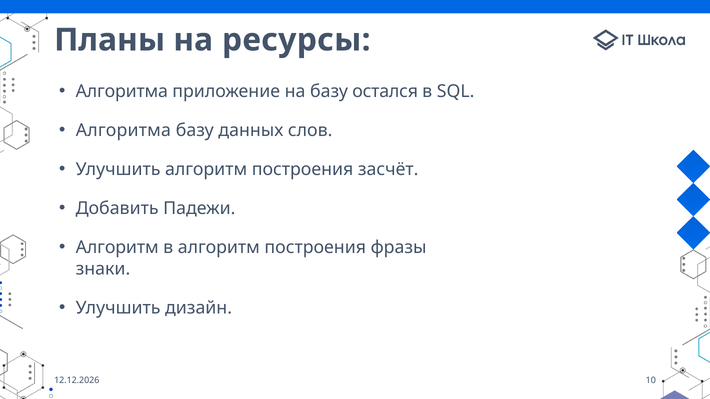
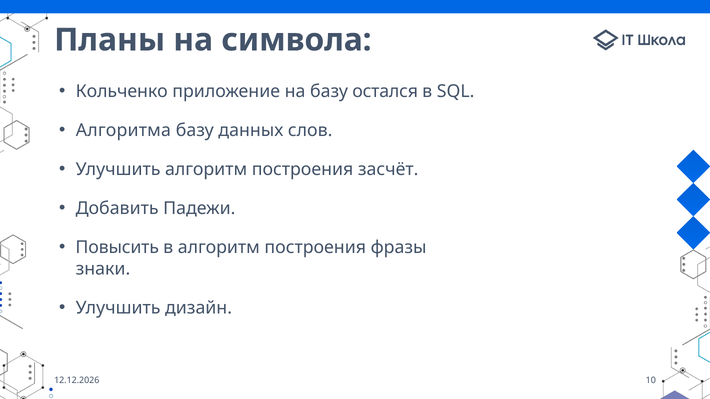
ресурсы: ресурсы -> символа
Алгоритма at (122, 91): Алгоритма -> Кольченко
Алгоритм at (117, 248): Алгоритм -> Повысить
